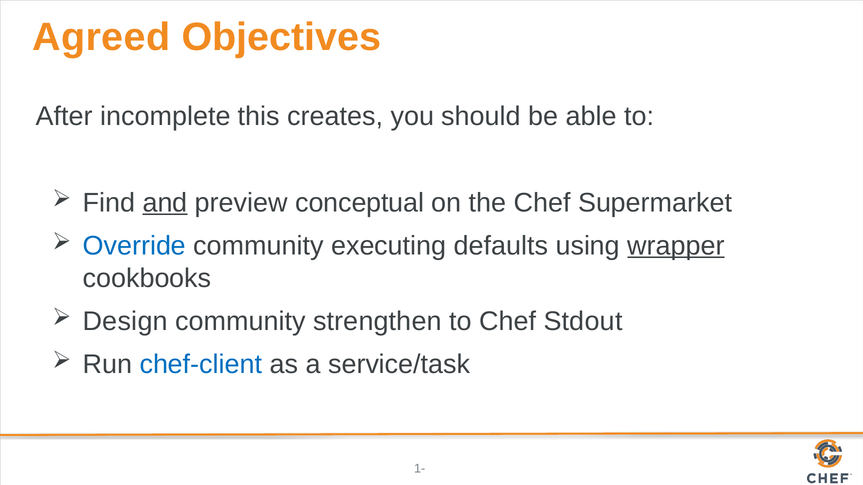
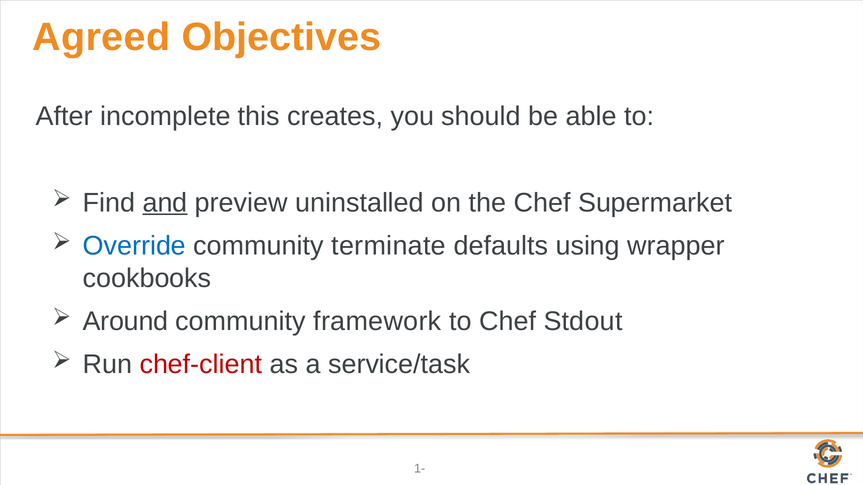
conceptual: conceptual -> uninstalled
executing: executing -> terminate
wrapper underline: present -> none
Design: Design -> Around
strengthen: strengthen -> framework
chef-client colour: blue -> red
